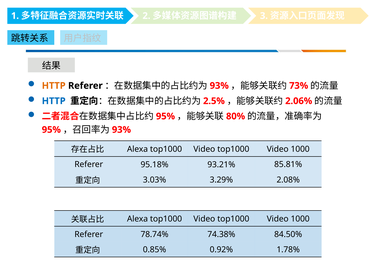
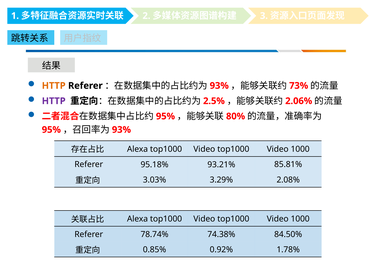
HTTP at (54, 101) colour: blue -> purple
